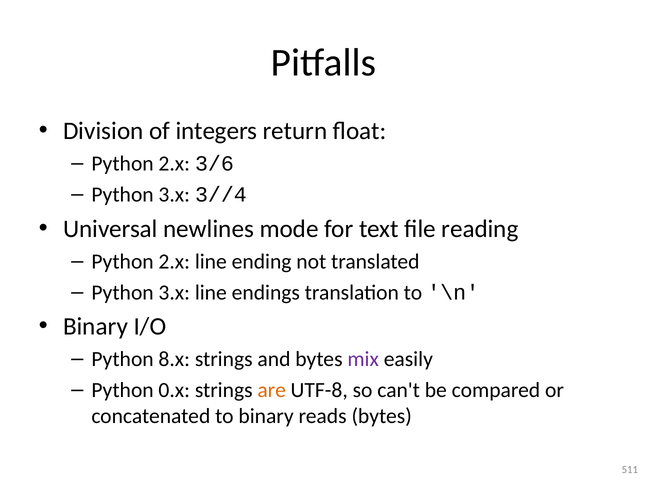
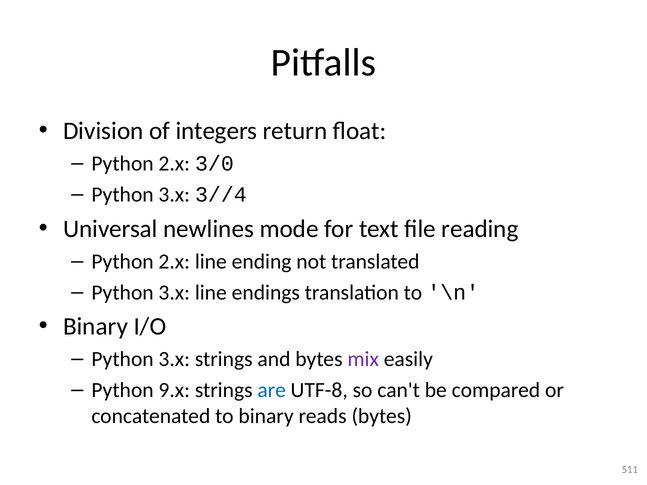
3/6: 3/6 -> 3/0
8.x at (174, 359): 8.x -> 3.x
0.x: 0.x -> 9.x
are colour: orange -> blue
